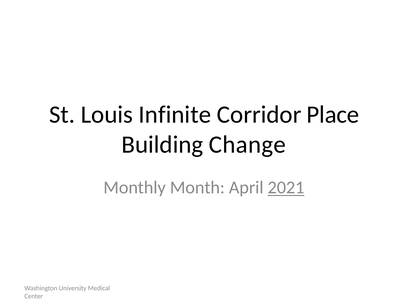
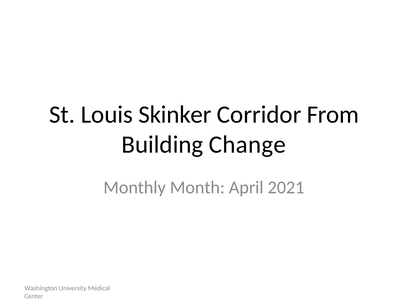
Infinite: Infinite -> Skinker
Place: Place -> From
2021 underline: present -> none
